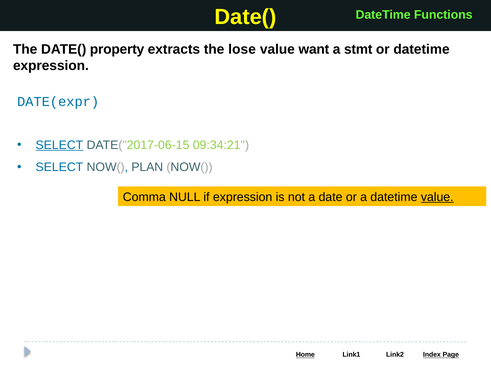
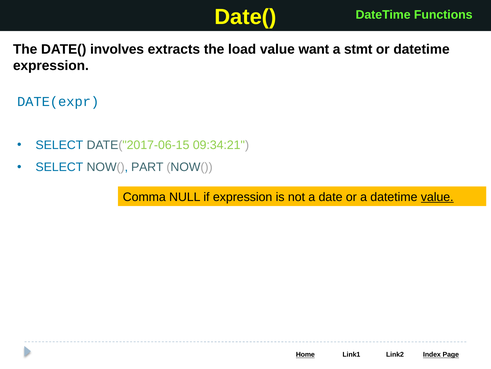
property: property -> involves
lose: lose -> load
SELECT at (59, 145) underline: present -> none
PLAN: PLAN -> PART
